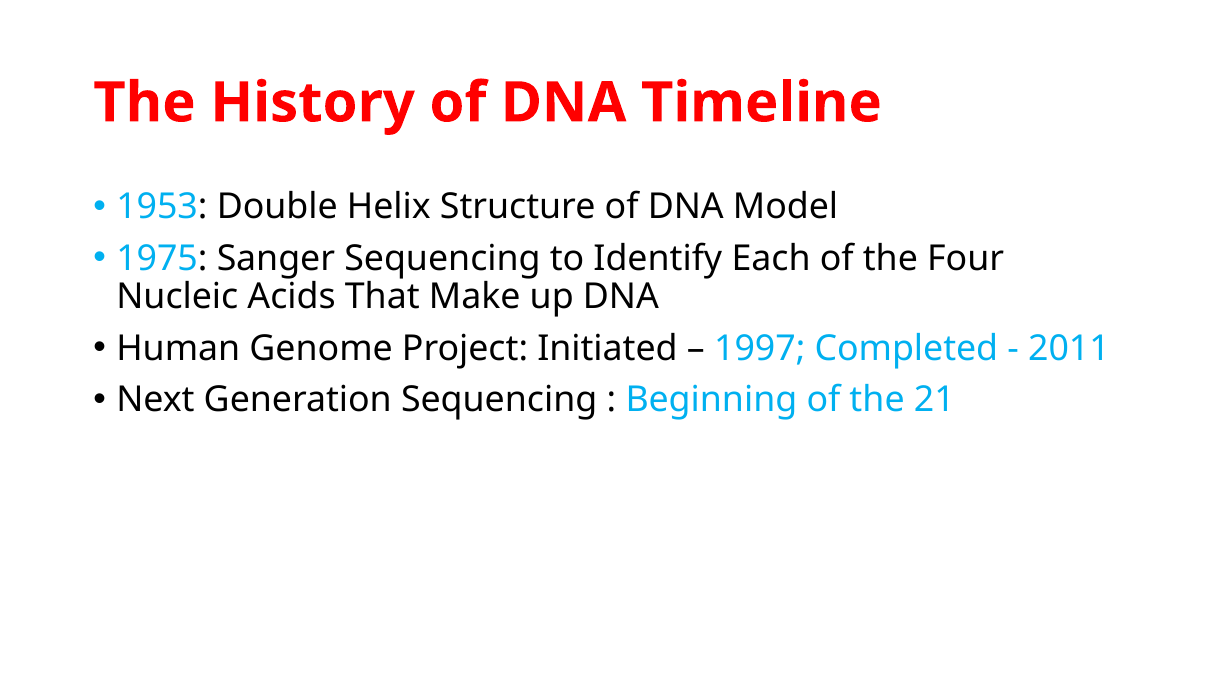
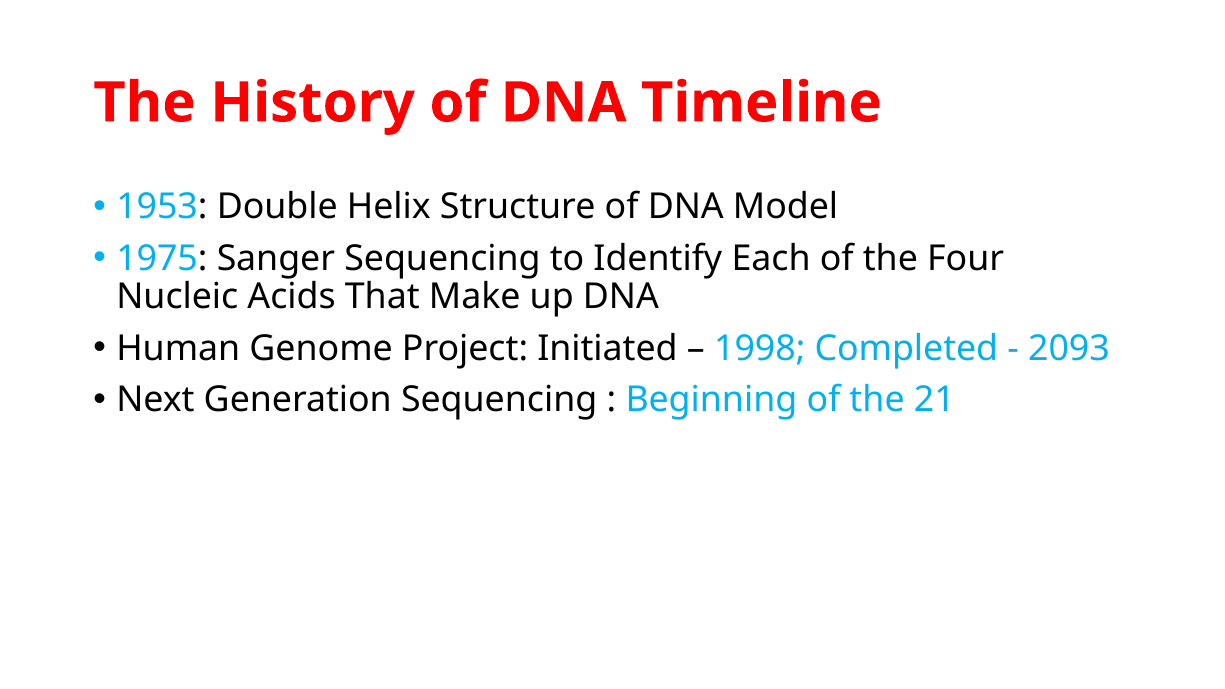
1997: 1997 -> 1998
2011: 2011 -> 2093
